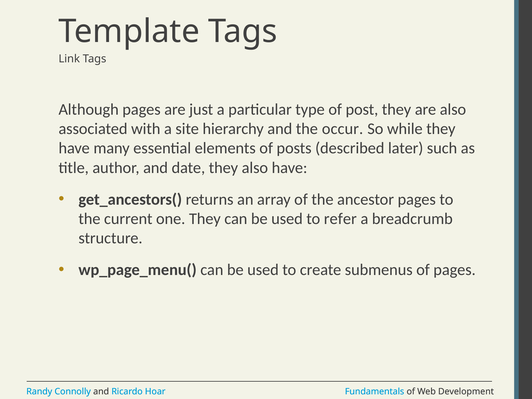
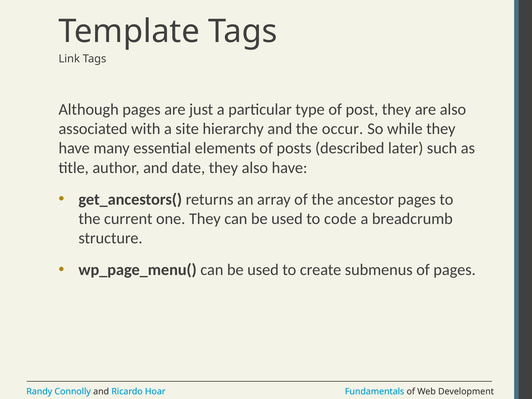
refer: refer -> code
